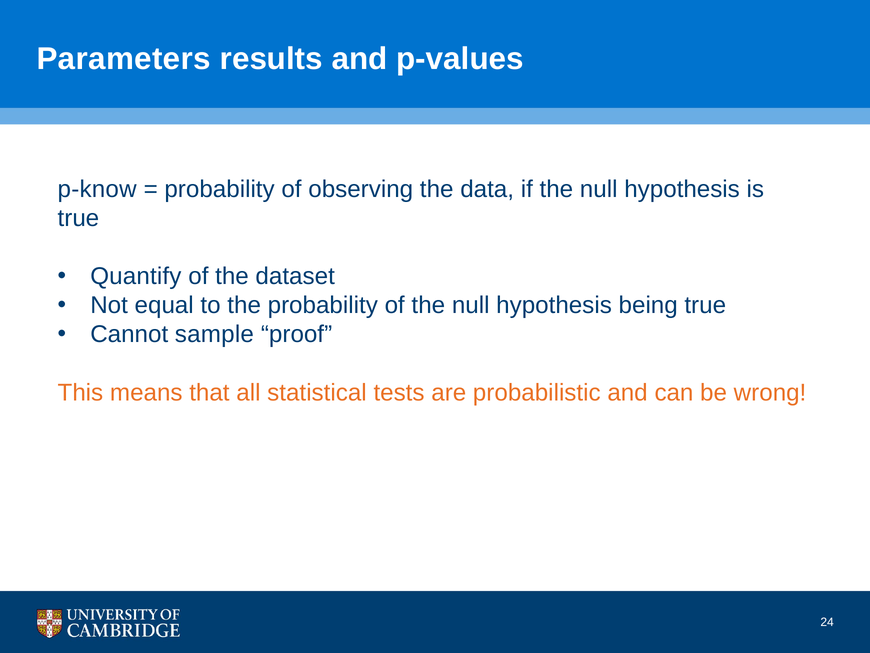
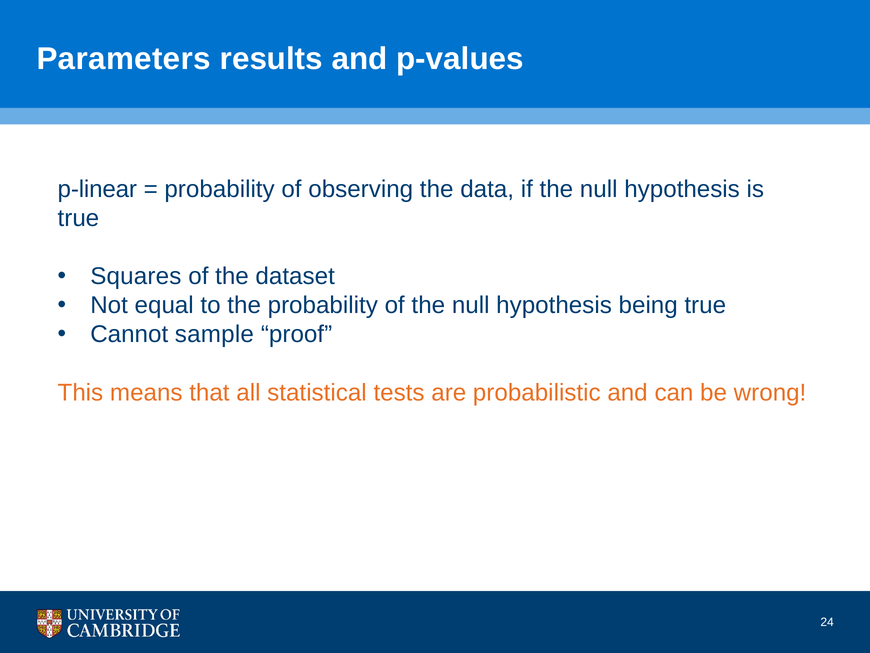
p-know: p-know -> p-linear
Quantify: Quantify -> Squares
